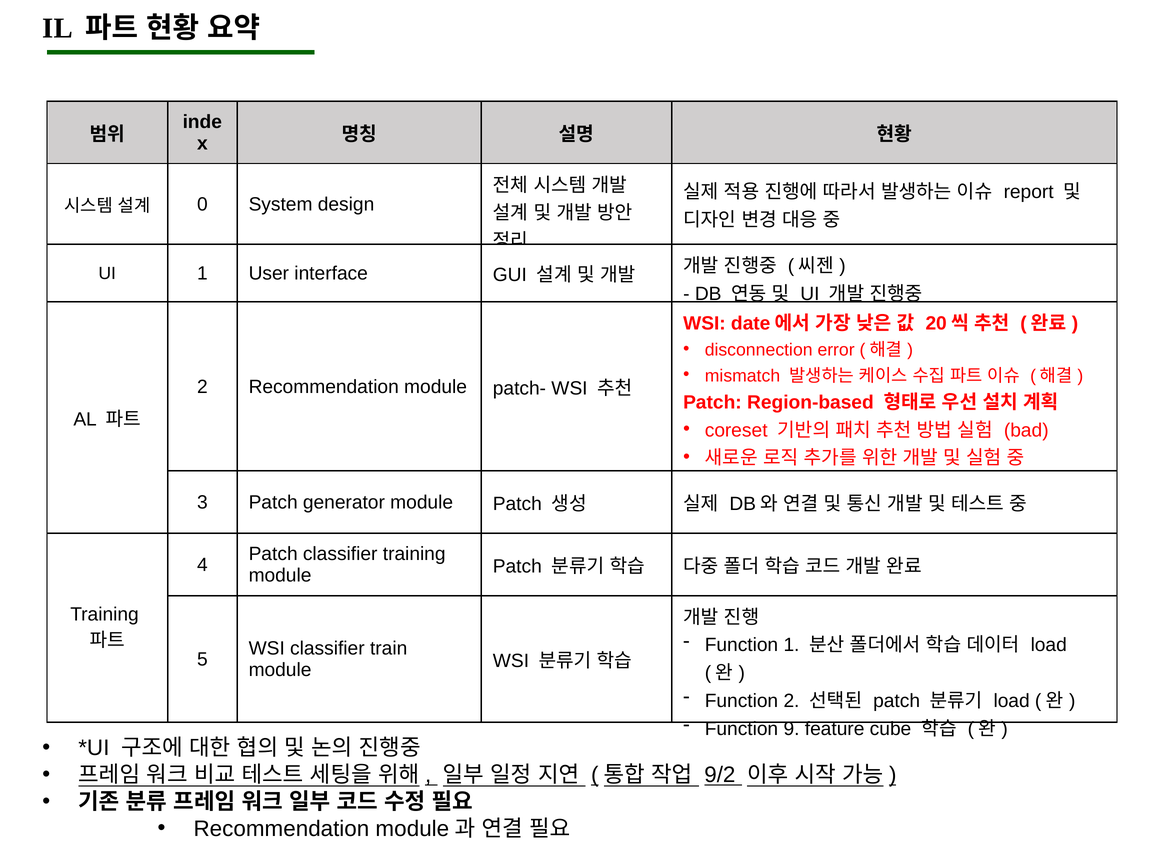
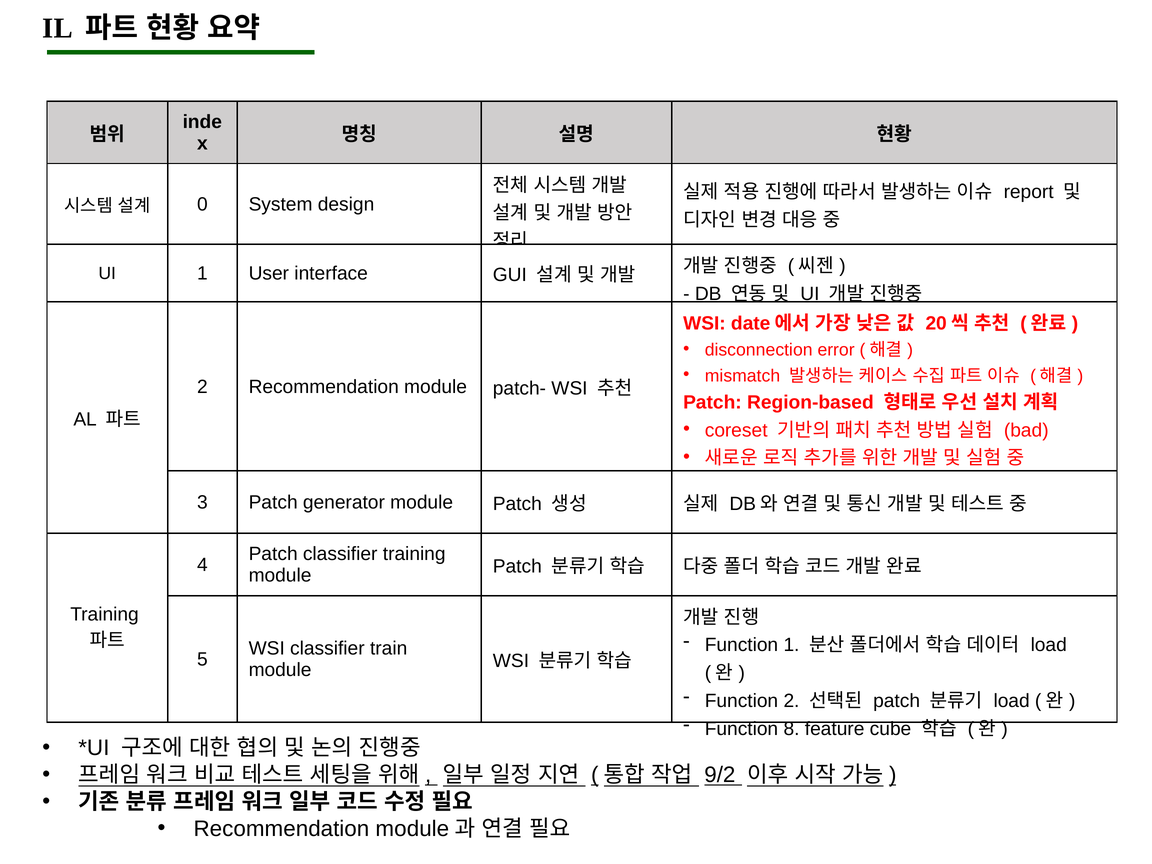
9: 9 -> 8
